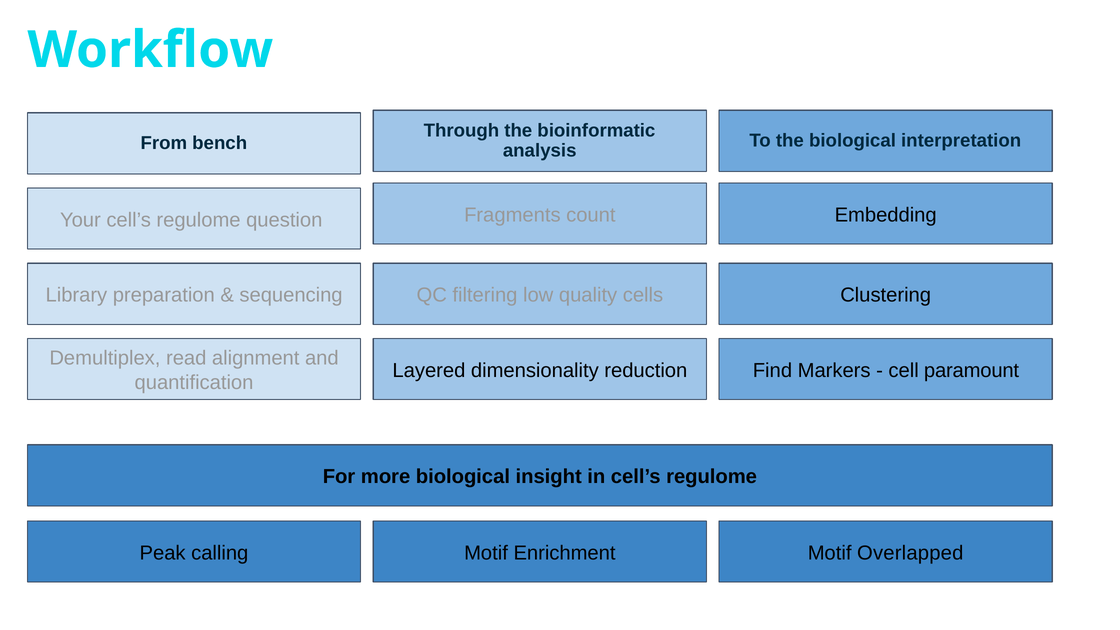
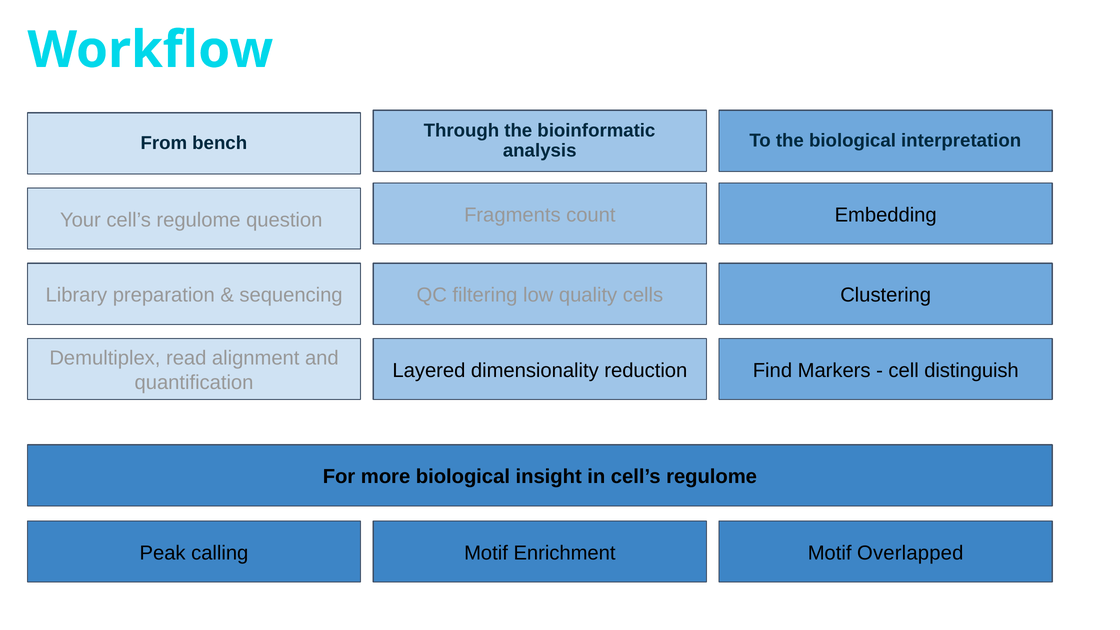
paramount: paramount -> distinguish
